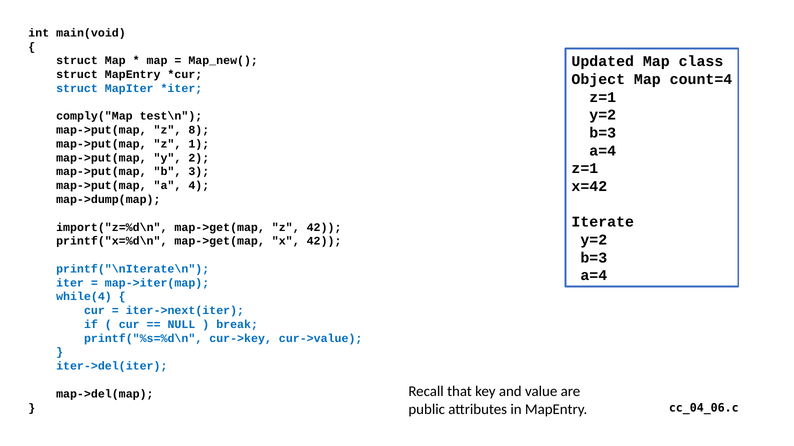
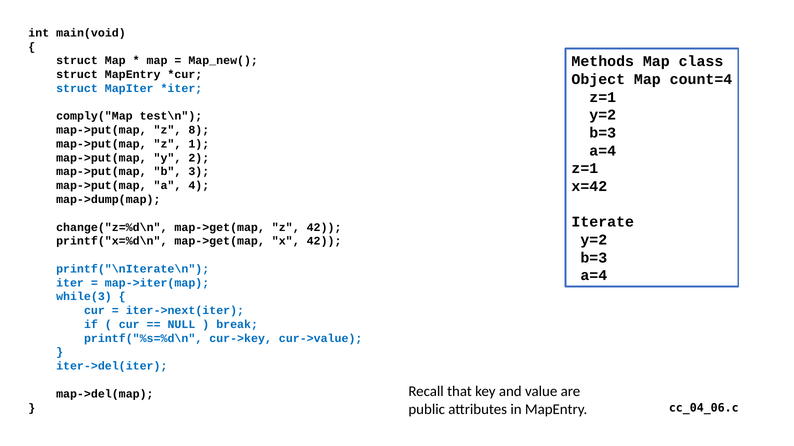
Updated: Updated -> Methods
import("z=%d\n: import("z=%d\n -> change("z=%d\n
while(4: while(4 -> while(3
